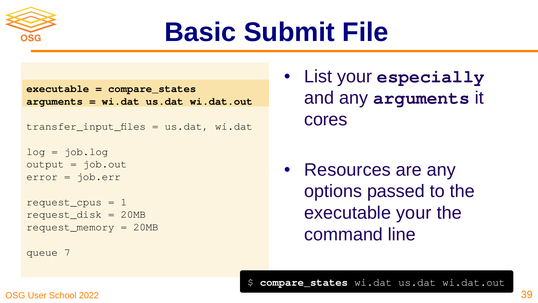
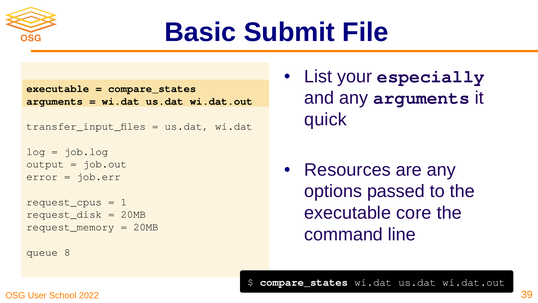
cores: cores -> quick
executable your: your -> core
7: 7 -> 8
